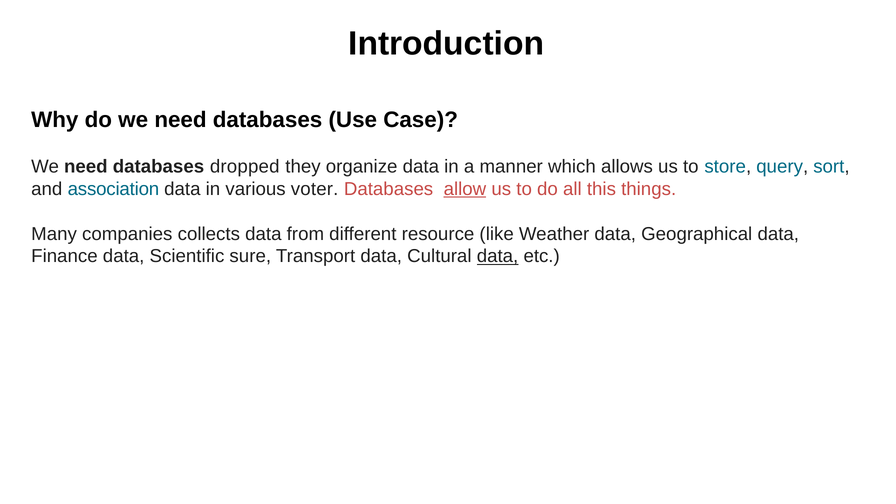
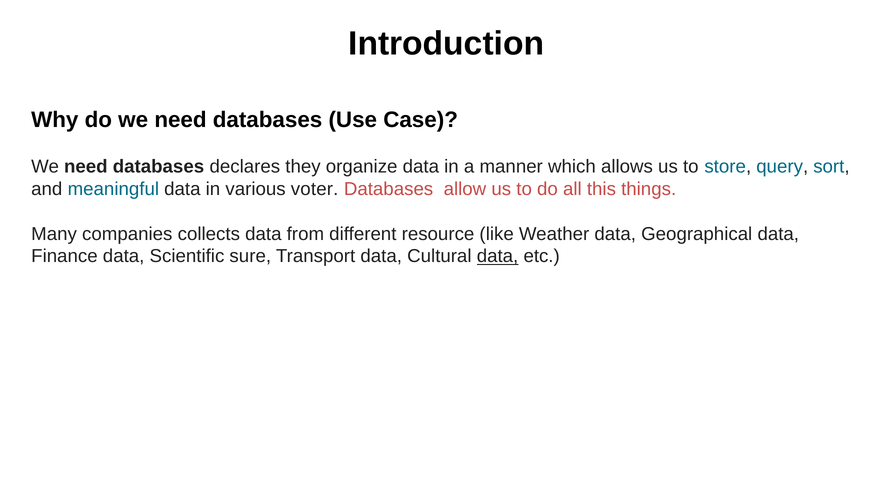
dropped: dropped -> declares
association: association -> meaningful
allow underline: present -> none
